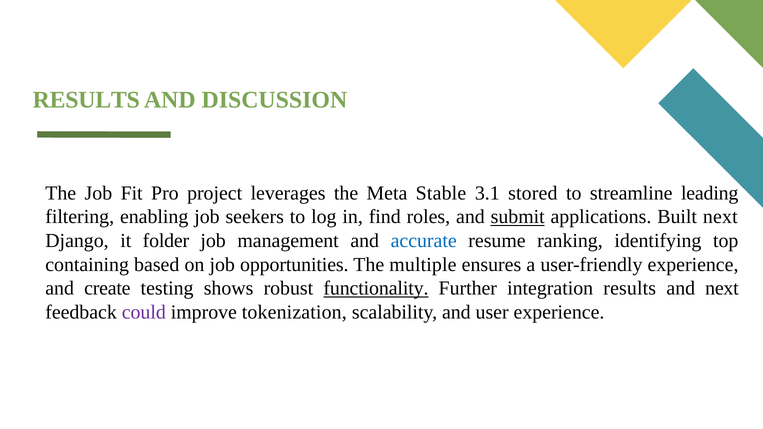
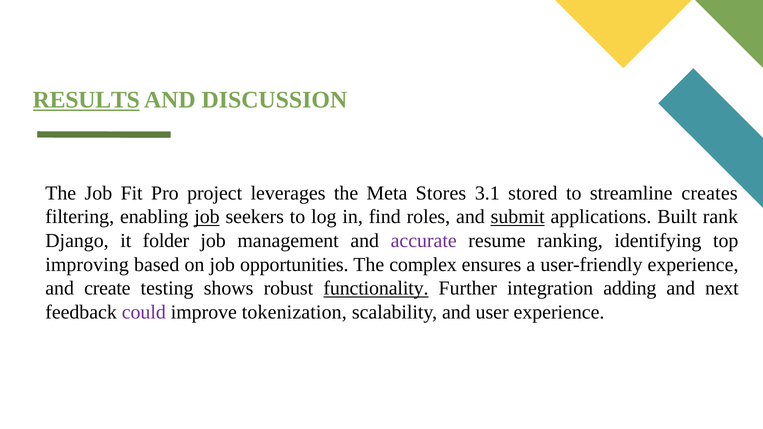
RESULTS at (86, 100) underline: none -> present
Stable: Stable -> Stores
leading: leading -> creates
job at (207, 217) underline: none -> present
Built next: next -> rank
accurate colour: blue -> purple
containing: containing -> improving
multiple: multiple -> complex
integration results: results -> adding
